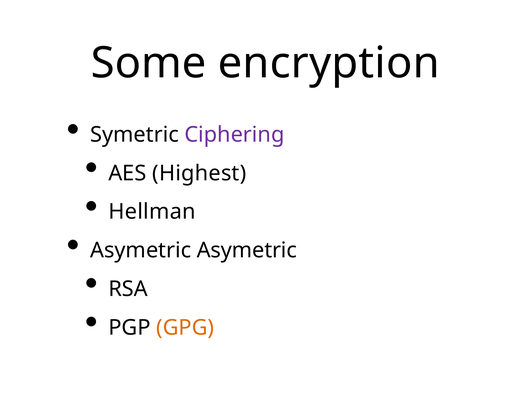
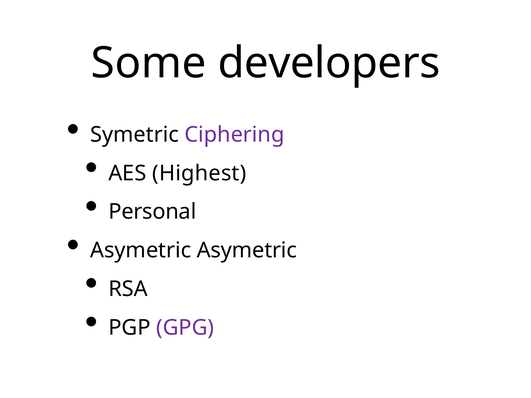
encryption: encryption -> developers
Hellman: Hellman -> Personal
GPG colour: orange -> purple
